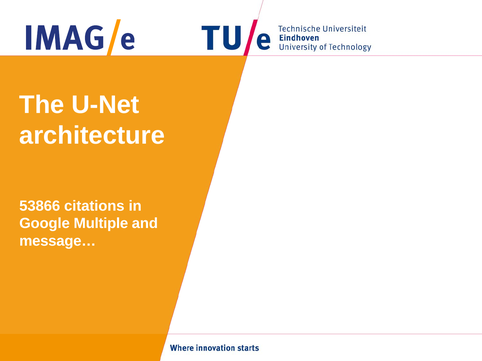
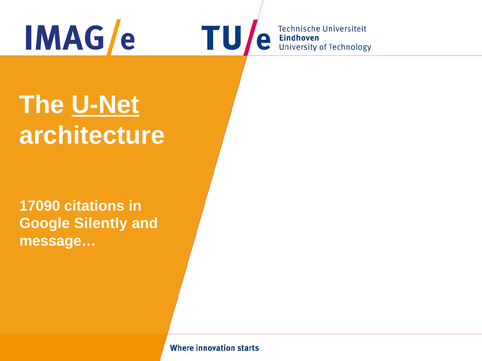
U-Net underline: none -> present
53866: 53866 -> 17090
Multiple: Multiple -> Silently
